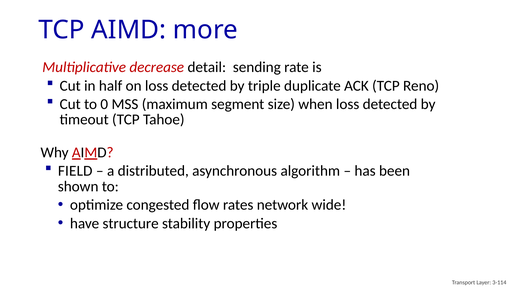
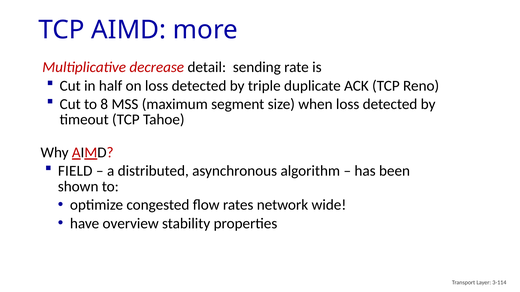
0: 0 -> 8
structure: structure -> overview
